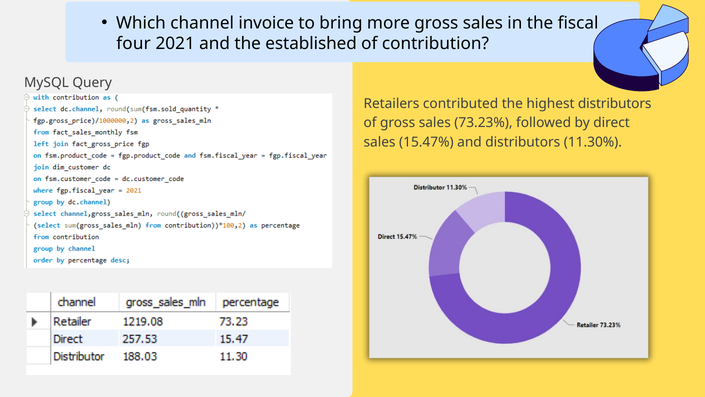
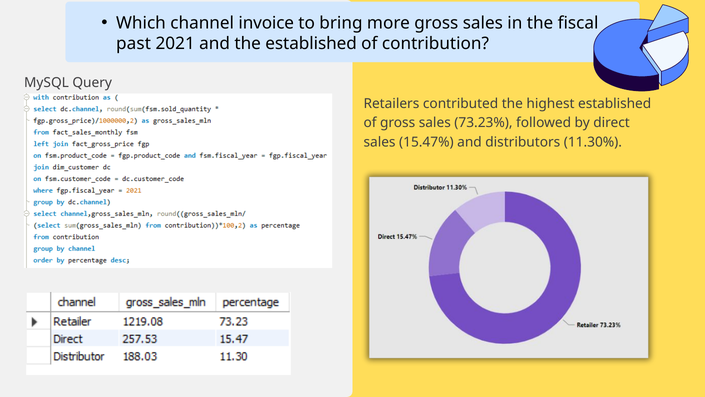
four: four -> past
highest distributors: distributors -> established
